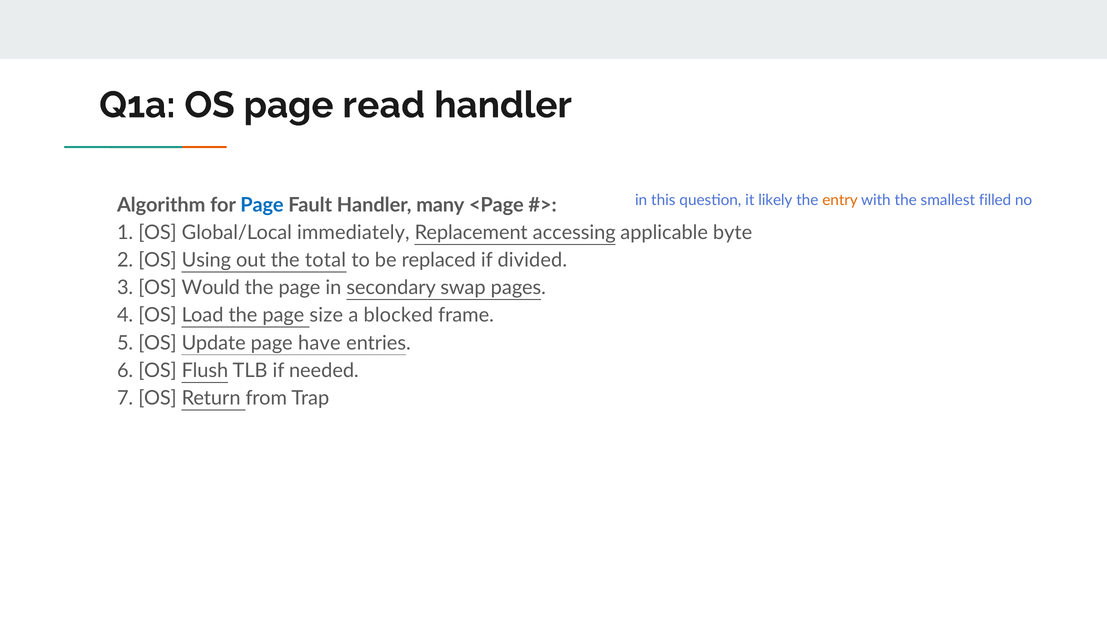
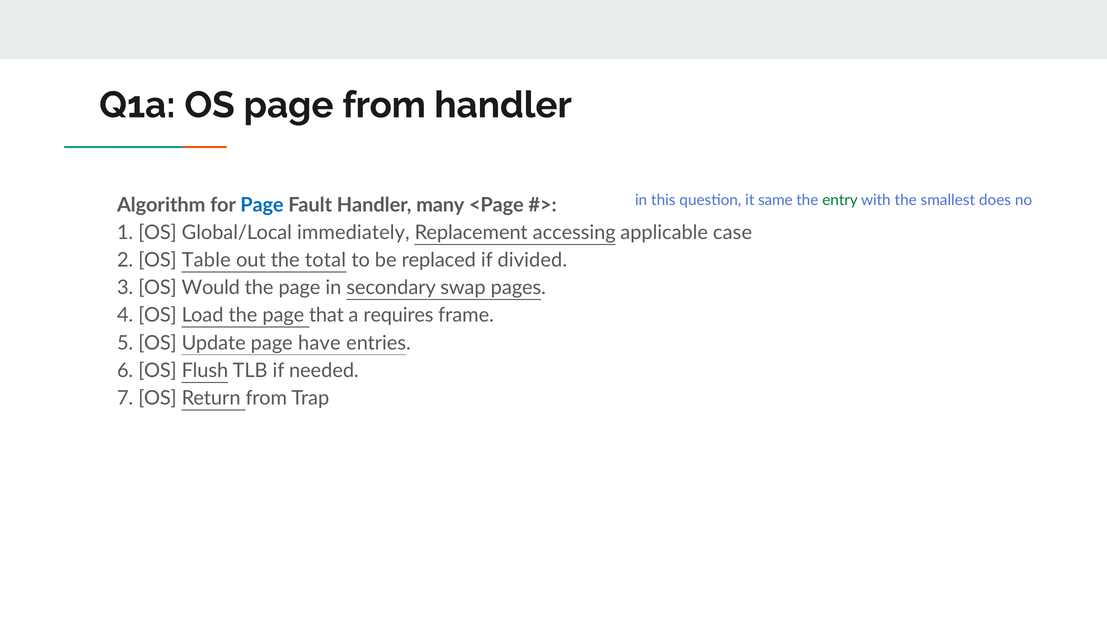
page read: read -> from
likely: likely -> same
entry colour: orange -> green
filled: filled -> does
byte: byte -> case
Using: Using -> Table
size: size -> that
blocked: blocked -> requires
